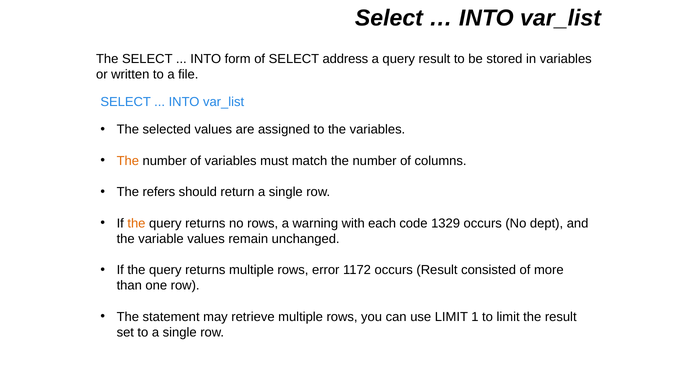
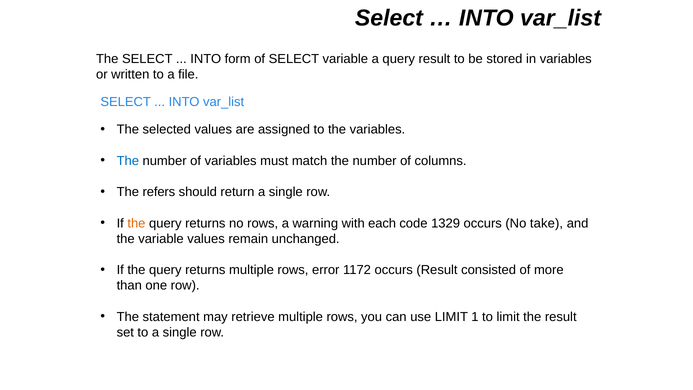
SELECT address: address -> variable
The at (128, 161) colour: orange -> blue
dept: dept -> take
